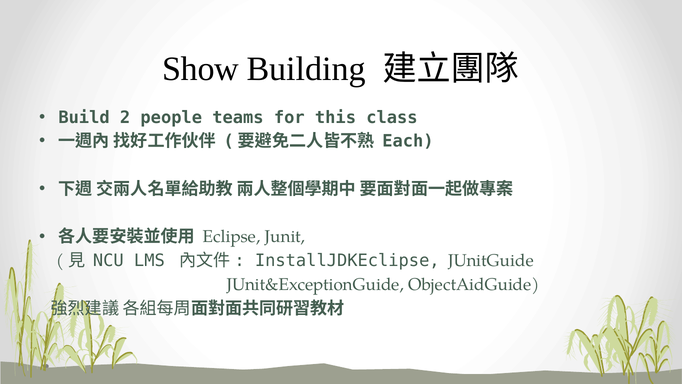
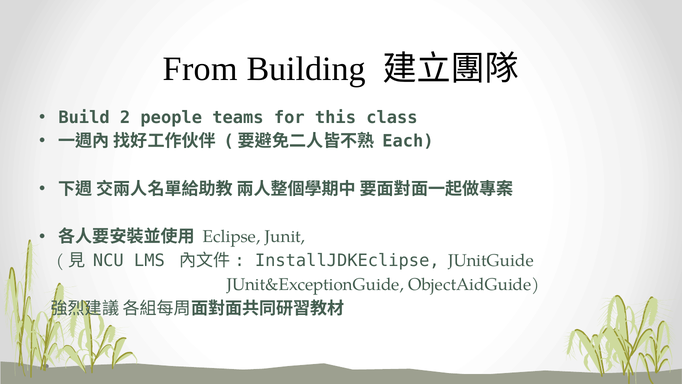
Show: Show -> From
